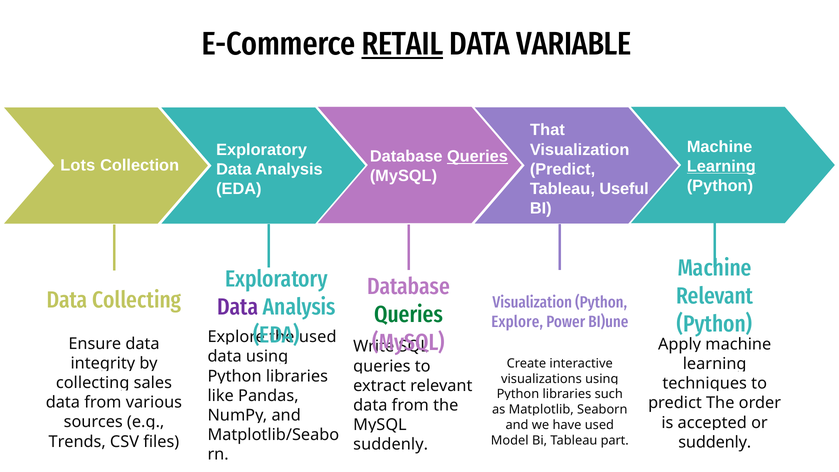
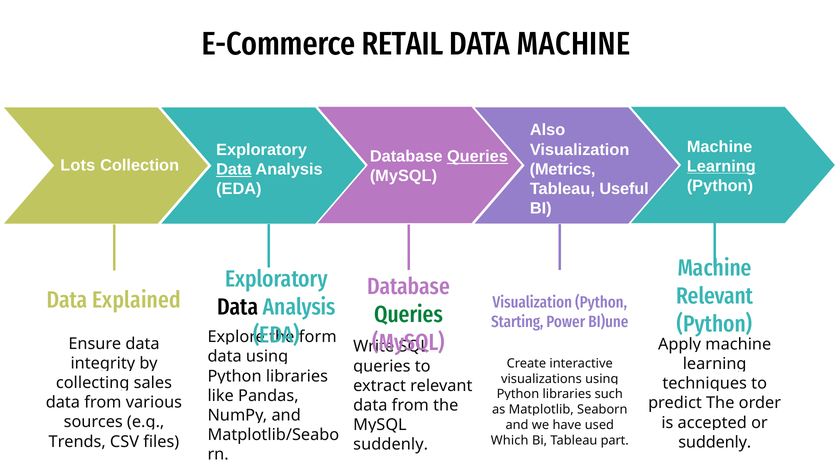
RETAIL underline: present -> none
DATA VARIABLE: VARIABLE -> MACHINE
That: That -> Also
Predict at (563, 169): Predict -> Metrics
Data at (234, 169) underline: none -> present
Data Collecting: Collecting -> Explained
Data at (238, 307) colour: purple -> black
Explore at (517, 322): Explore -> Starting
used at (318, 337): used -> form
Model: Model -> Which
